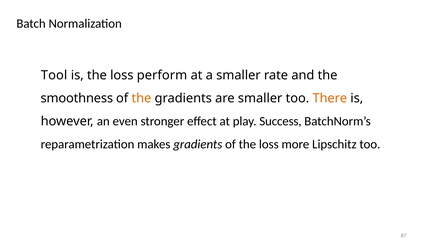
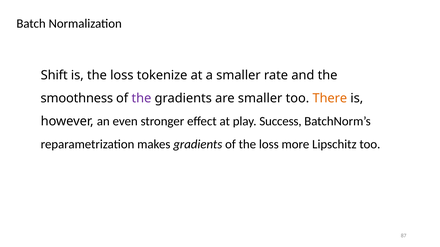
Tool: Tool -> Shift
perform: perform -> tokenize
the at (141, 98) colour: orange -> purple
